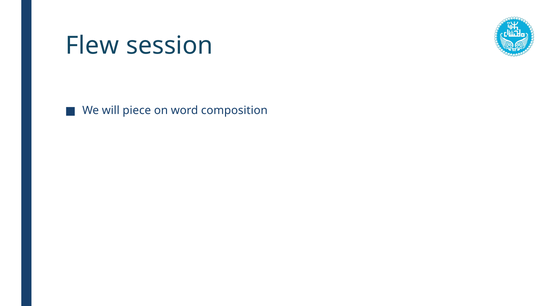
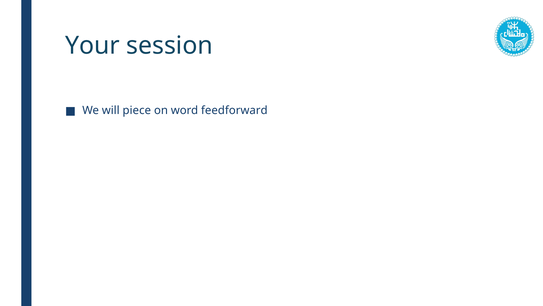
Flew: Flew -> Your
composition: composition -> feedforward
